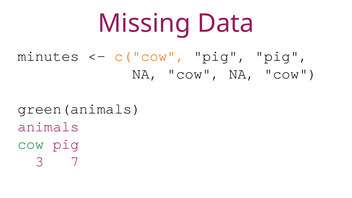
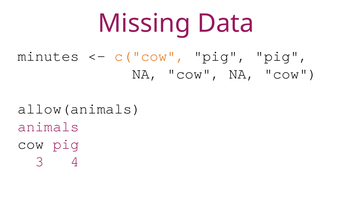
green(animals: green(animals -> allow(animals
cow at (31, 144) colour: green -> black
7: 7 -> 4
